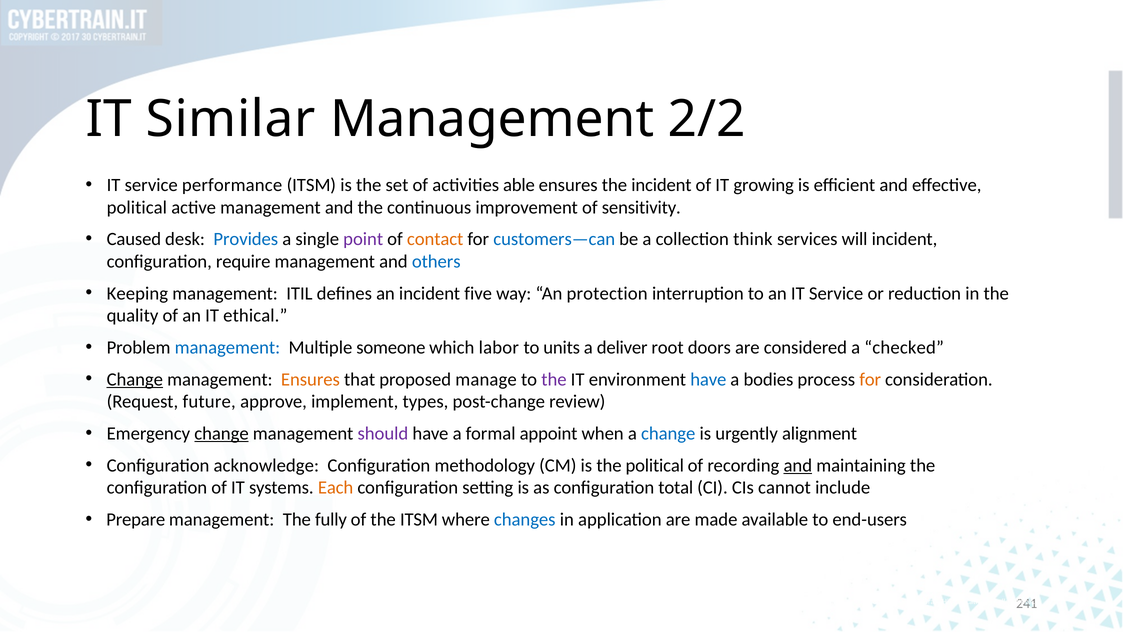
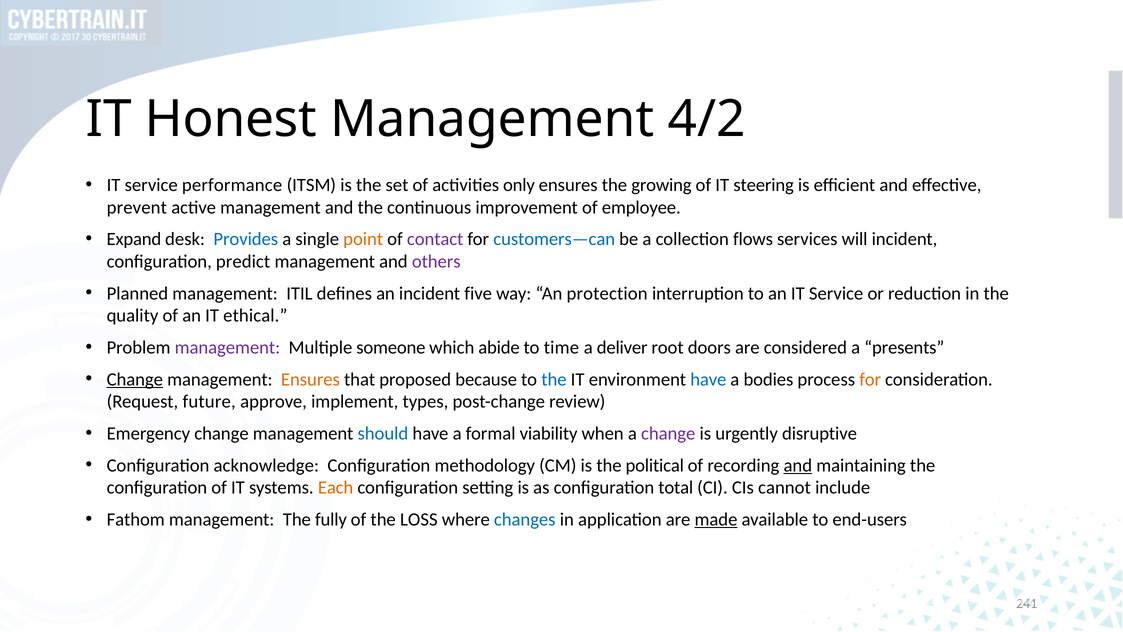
Similar: Similar -> Honest
2/2: 2/2 -> 4/2
able: able -> only
the incident: incident -> growing
growing: growing -> steering
political at (137, 207): political -> prevent
sensitivity: sensitivity -> employee
Caused: Caused -> Expand
point colour: purple -> orange
contact colour: orange -> purple
think: think -> flows
require: require -> predict
others colour: blue -> purple
Keeping: Keeping -> Planned
management at (227, 347) colour: blue -> purple
labor: labor -> abide
units: units -> time
checked: checked -> presents
manage: manage -> because
the at (554, 379) colour: purple -> blue
change at (222, 433) underline: present -> none
should colour: purple -> blue
appoint: appoint -> viability
change at (668, 433) colour: blue -> purple
alignment: alignment -> disruptive
Prepare: Prepare -> Fathom
the ITSM: ITSM -> LOSS
made underline: none -> present
